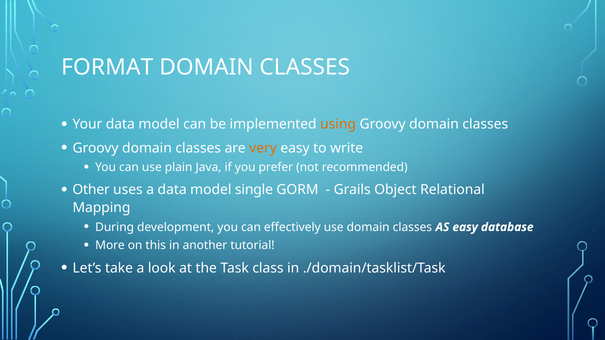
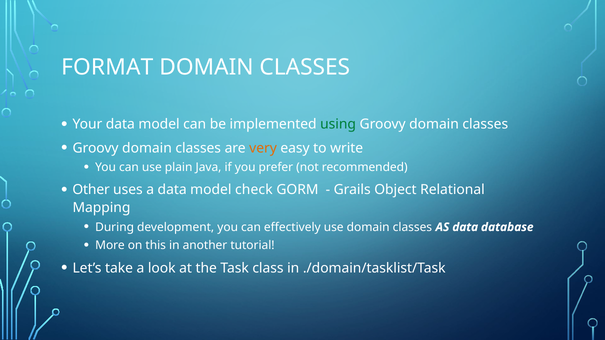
using colour: orange -> green
single: single -> check
AS easy: easy -> data
